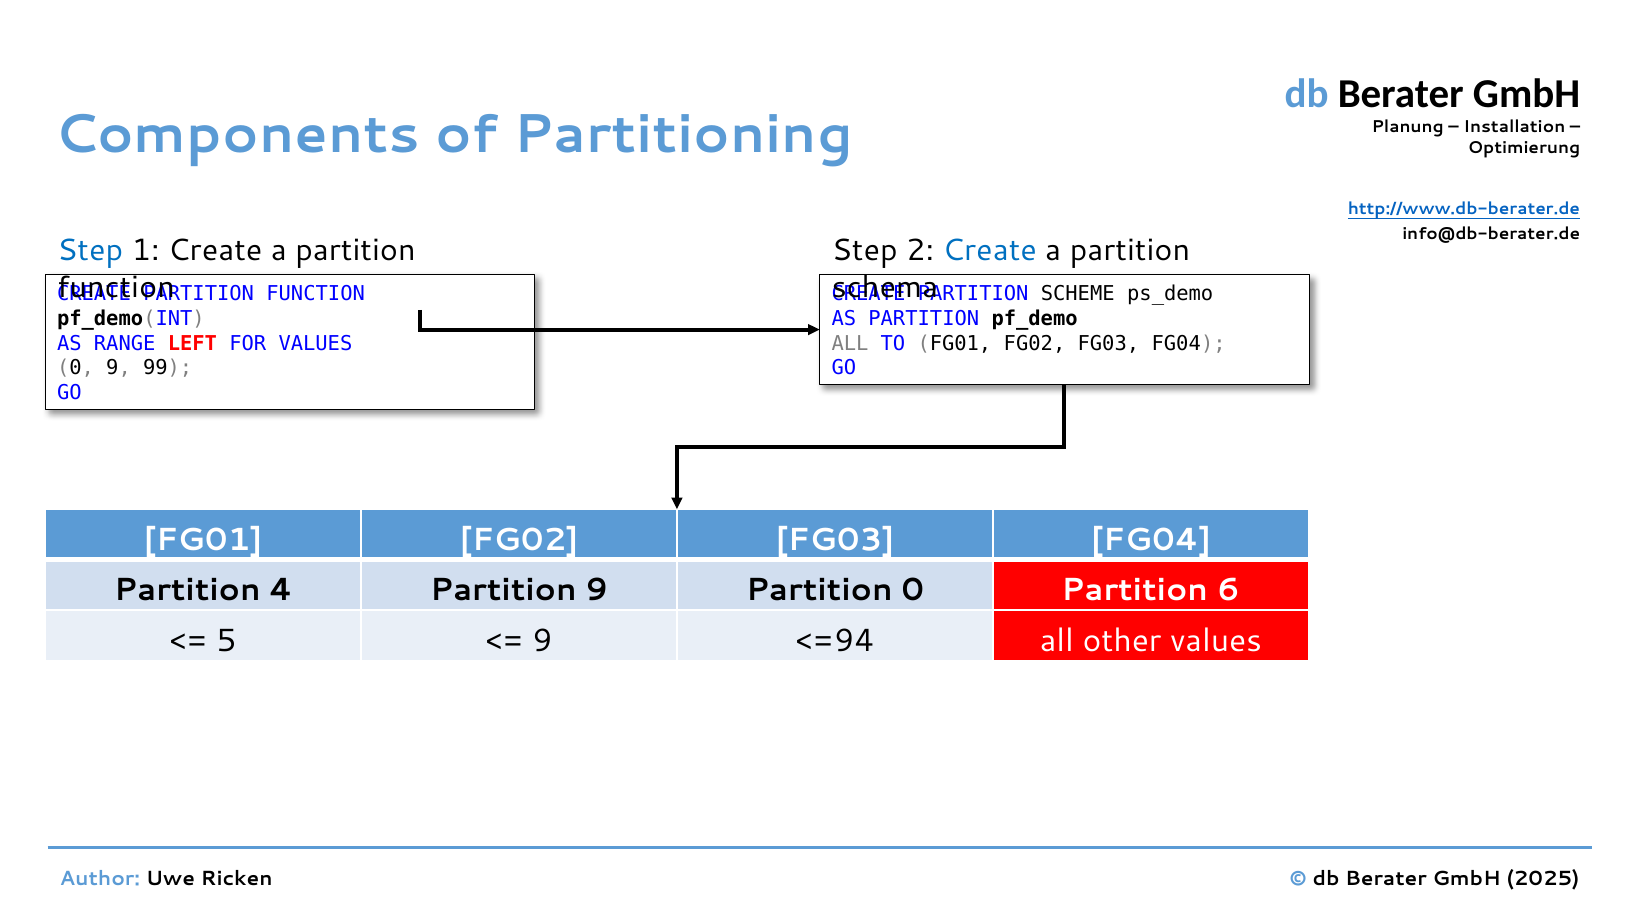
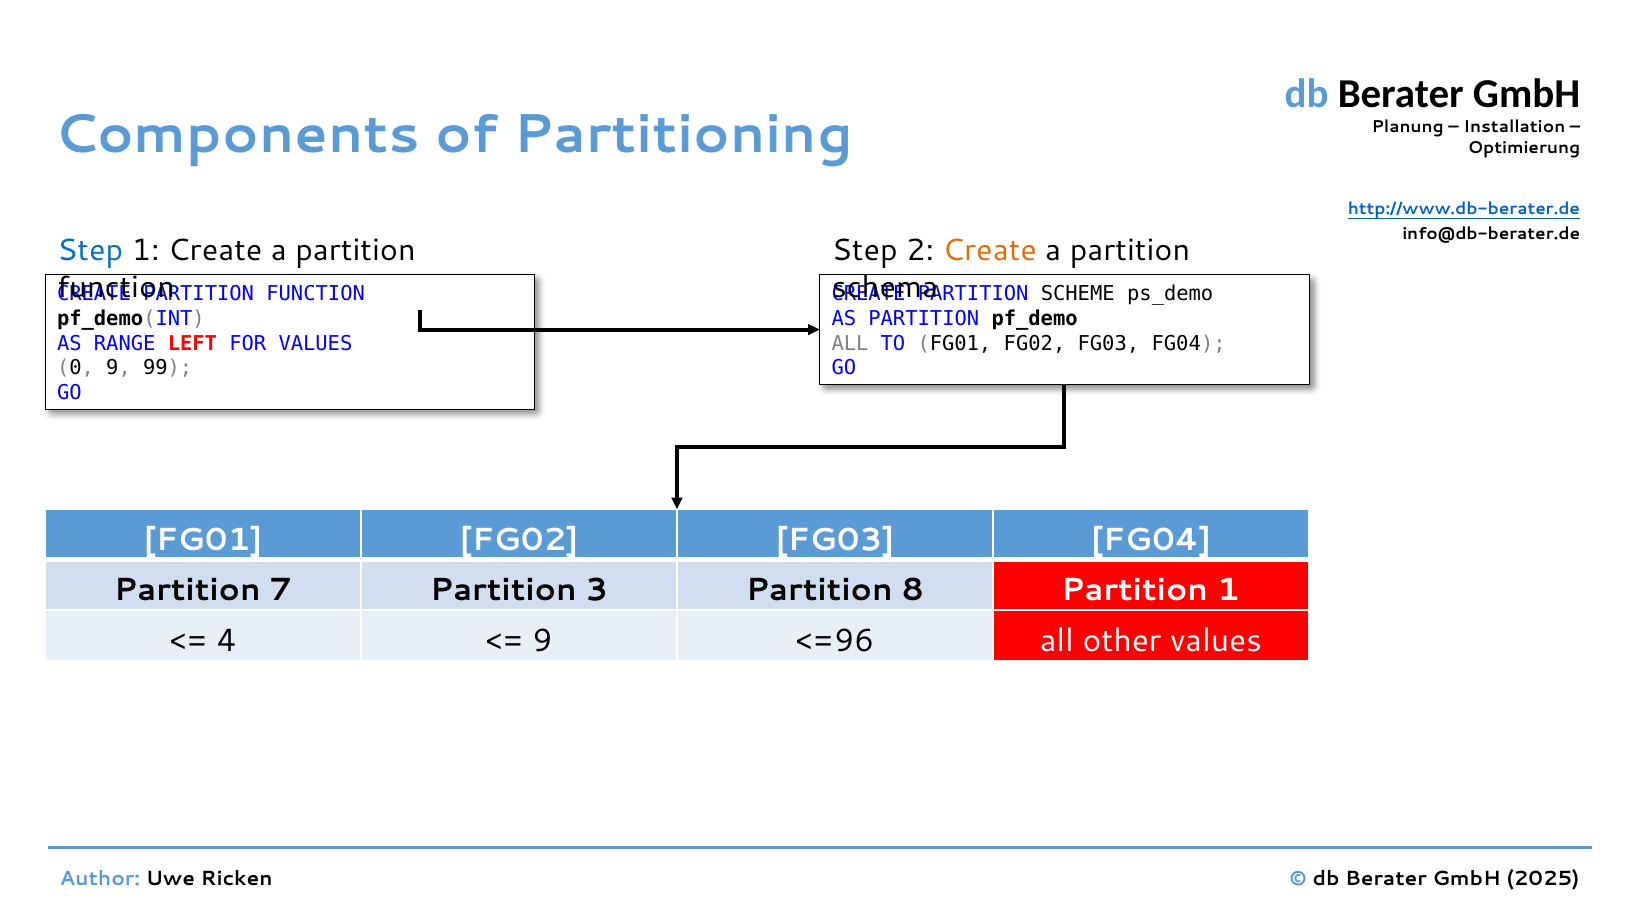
Create at (990, 250) colour: blue -> orange
4: 4 -> 7
Partition 9: 9 -> 3
Partition 0: 0 -> 8
Partition 6: 6 -> 1
5: 5 -> 4
<=94: <=94 -> <=96
